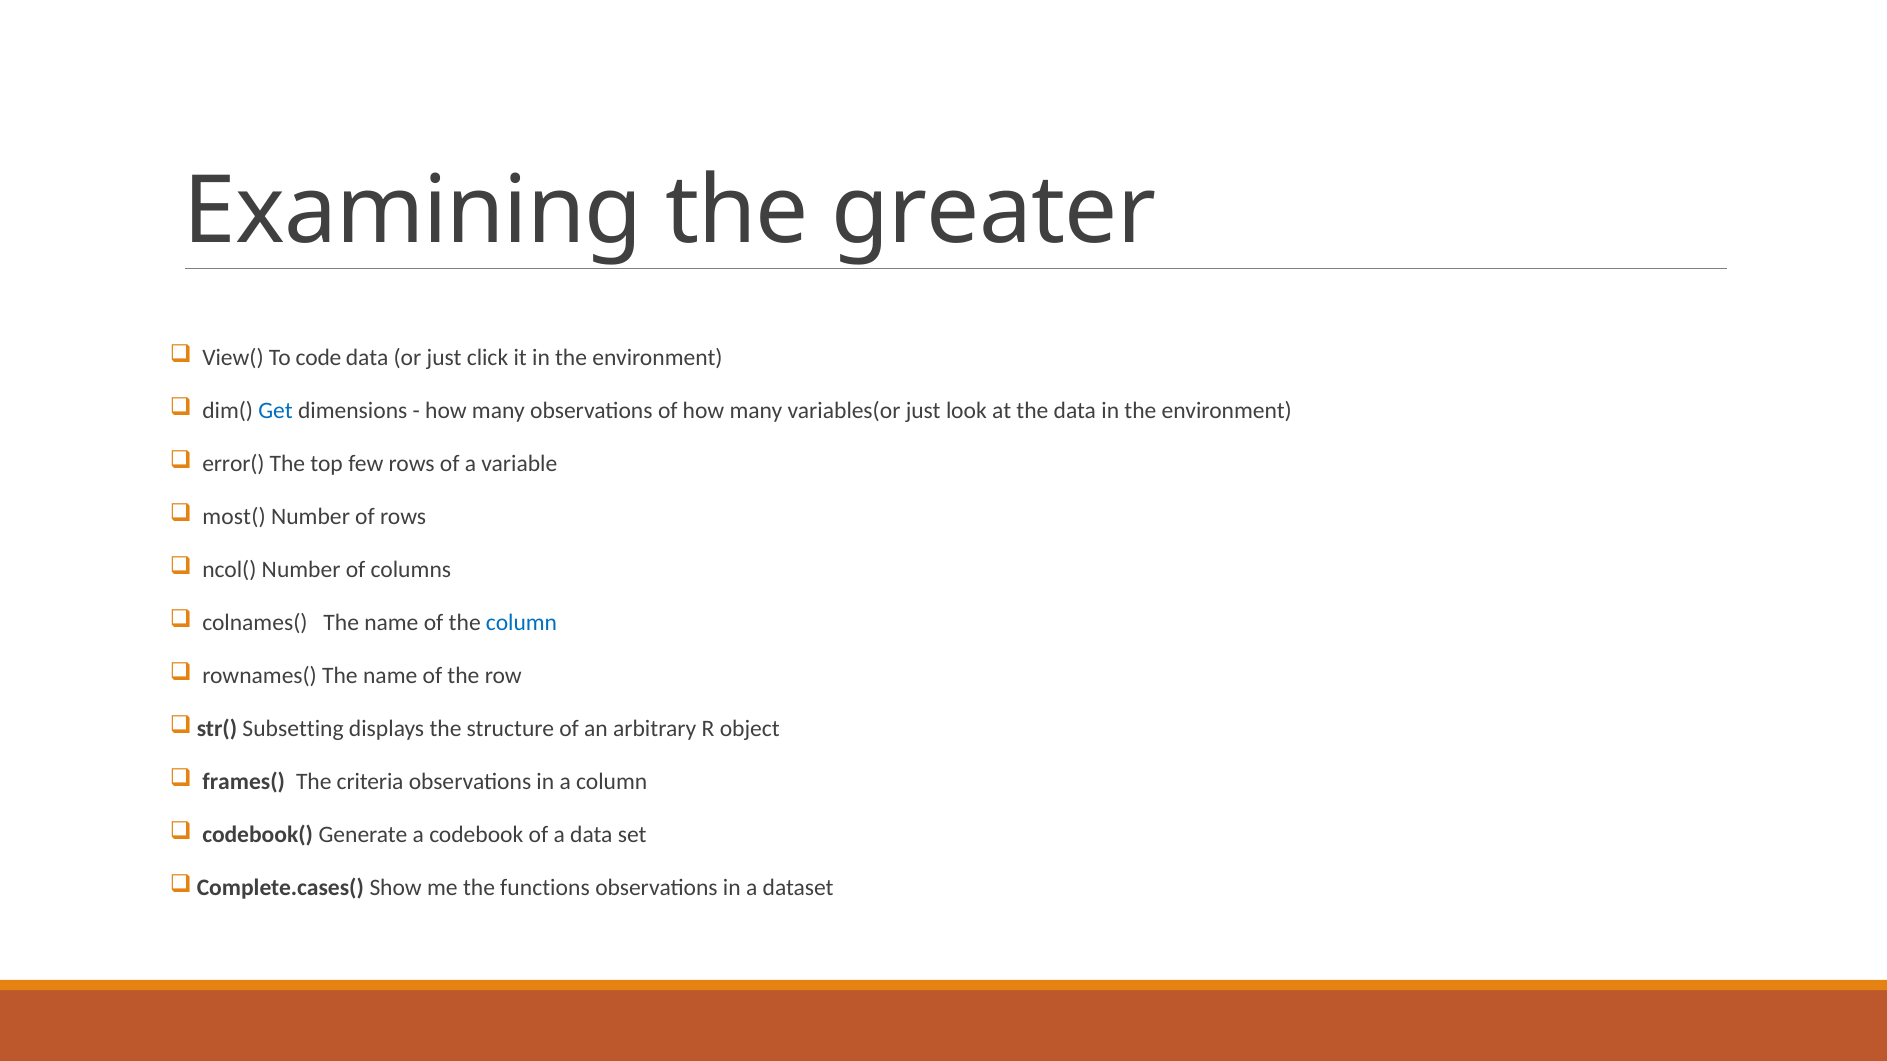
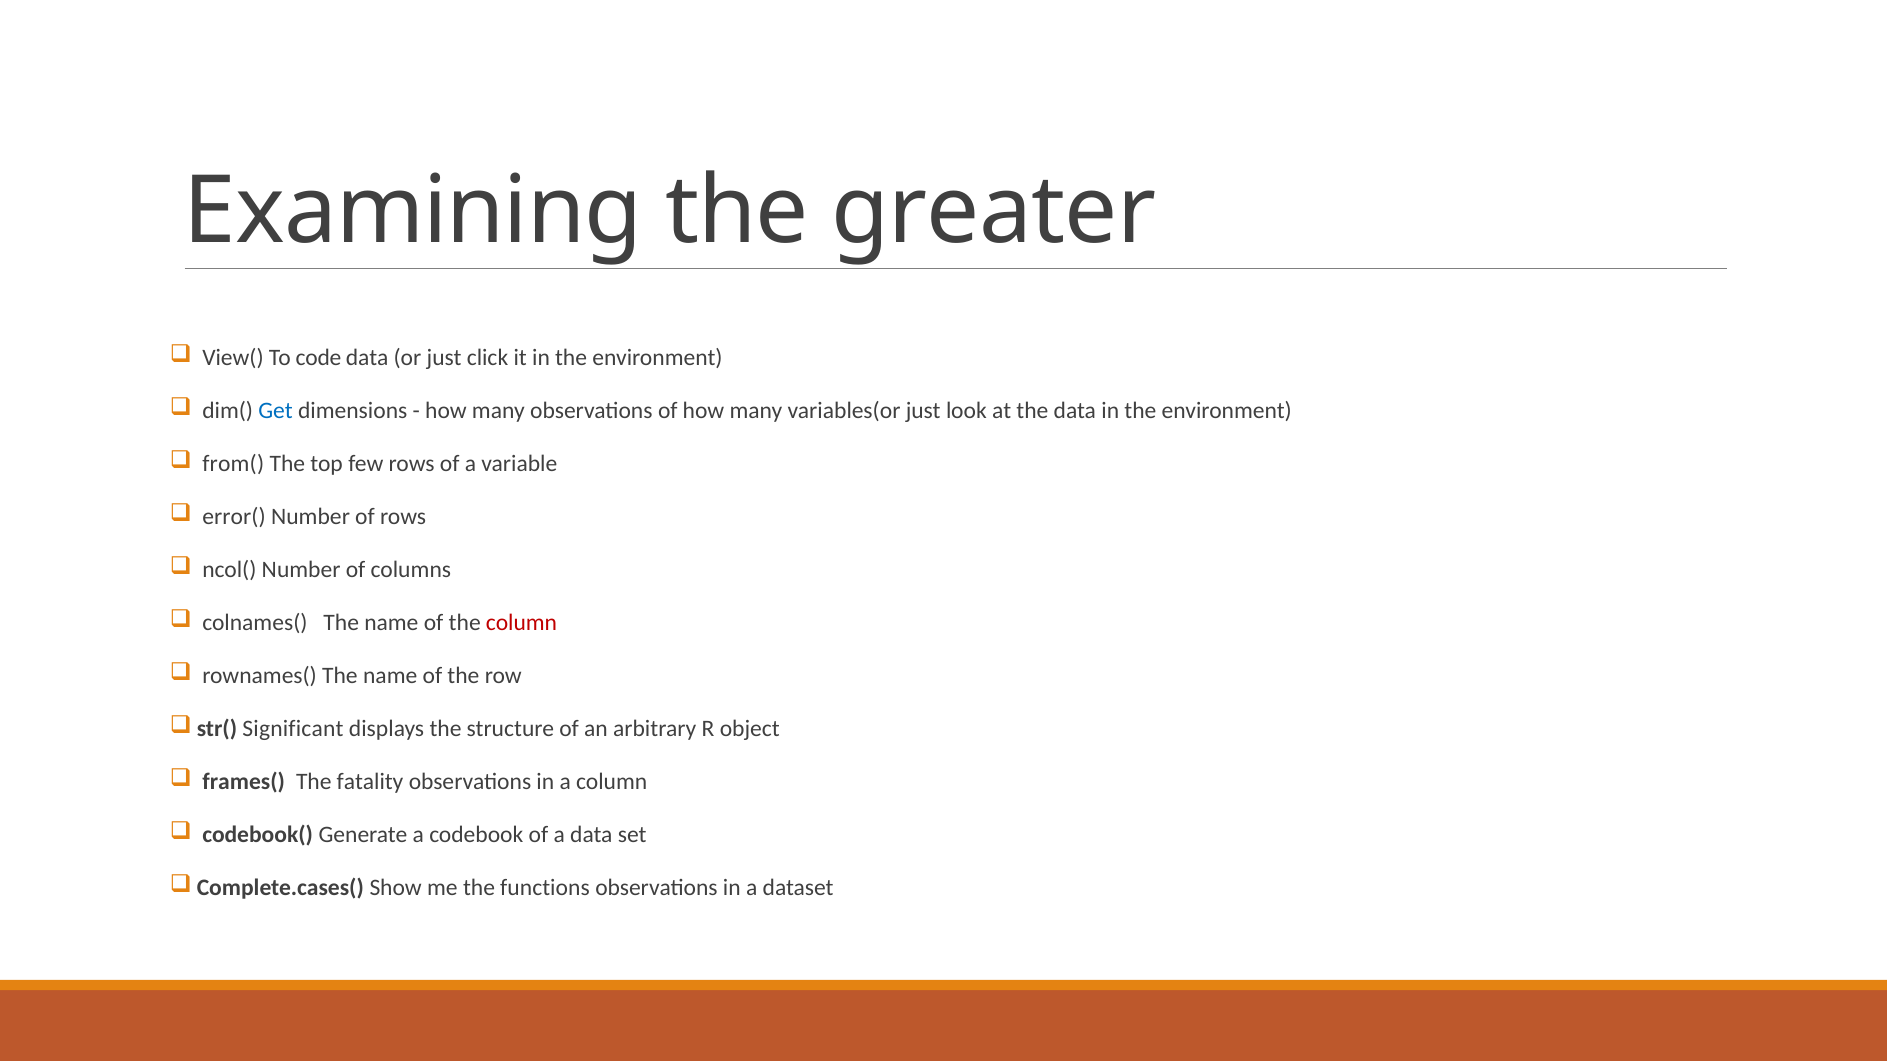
error(: error( -> from(
most(: most( -> error(
column at (521, 623) colour: blue -> red
Subsetting: Subsetting -> Significant
criteria: criteria -> fatality
